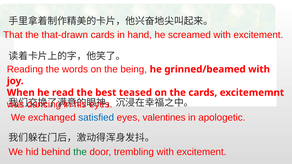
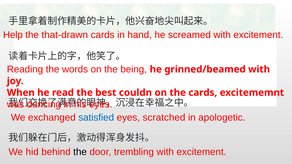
That: That -> Help
teased: teased -> couldn
valentines: valentines -> scratched
the at (80, 152) colour: green -> black
